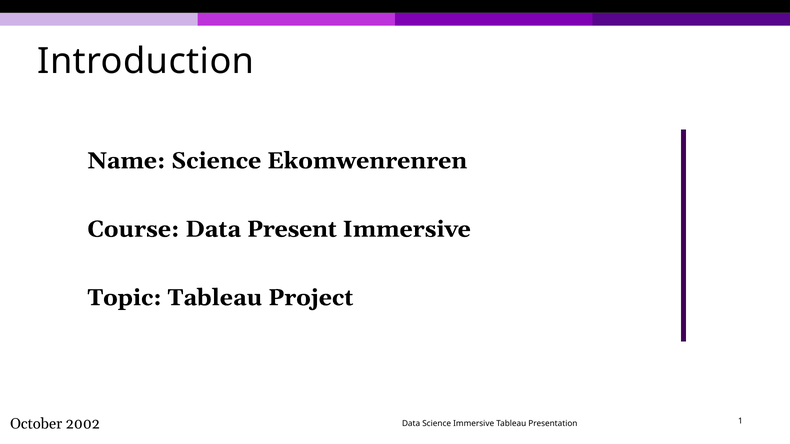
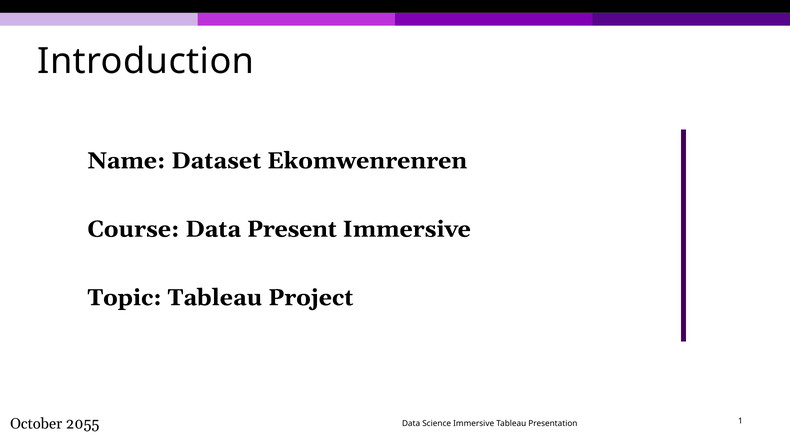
Name Science: Science -> Dataset
2002: 2002 -> 2055
